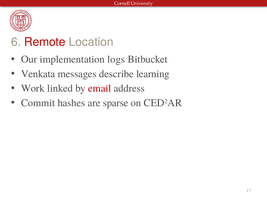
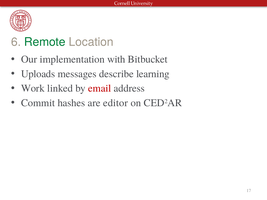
Remote colour: red -> green
logs: logs -> with
Venkata: Venkata -> Uploads
sparse: sparse -> editor
